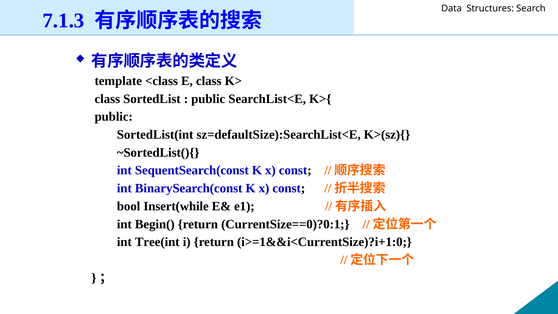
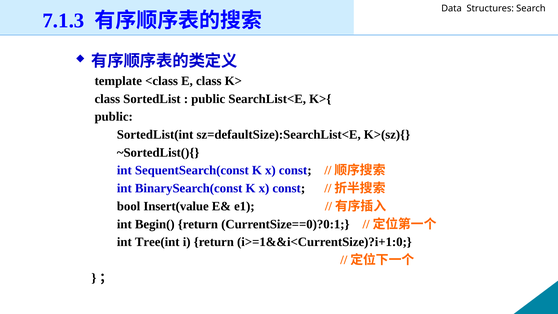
Insert(while: Insert(while -> Insert(value
